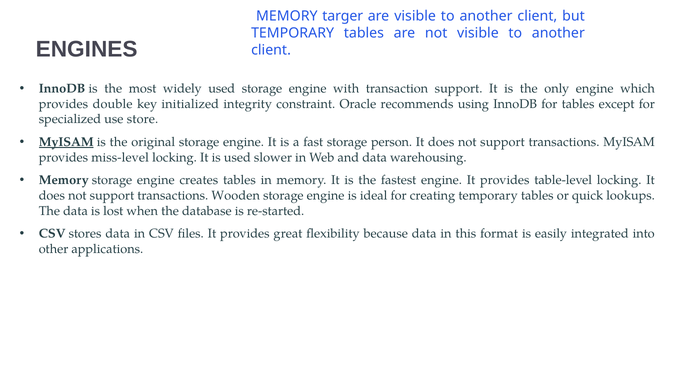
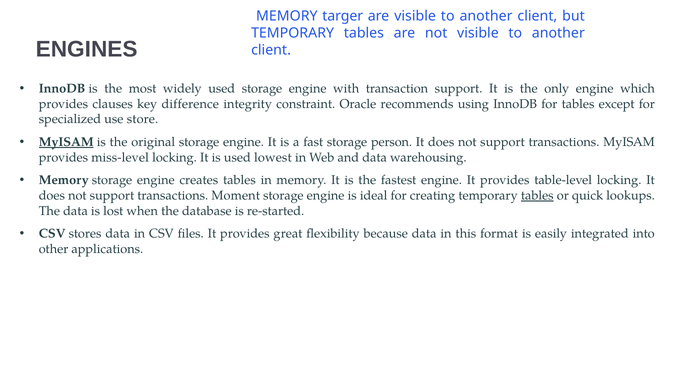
double: double -> clauses
initialized: initialized -> difference
slower: slower -> lowest
Wooden: Wooden -> Moment
tables at (537, 195) underline: none -> present
